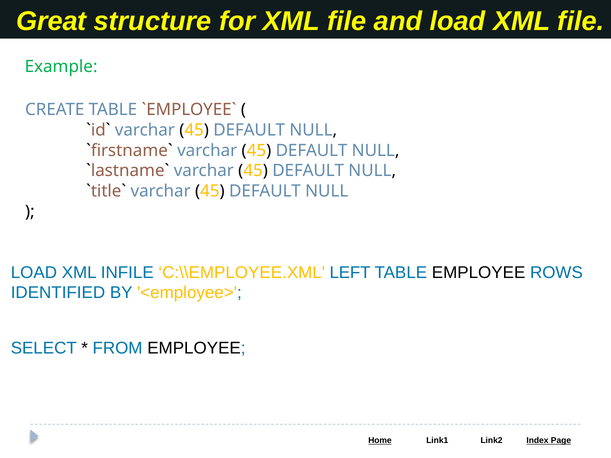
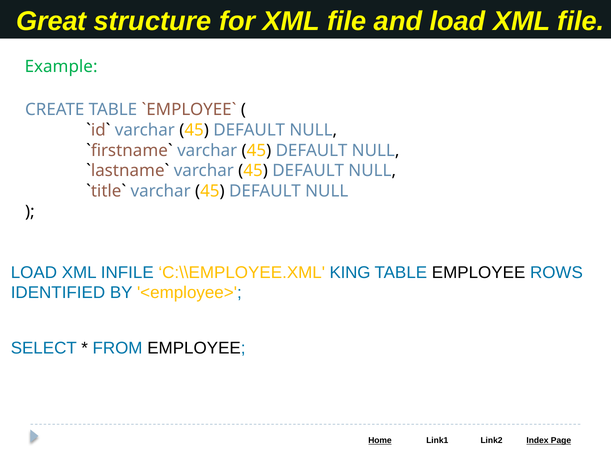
LEFT: LEFT -> KING
